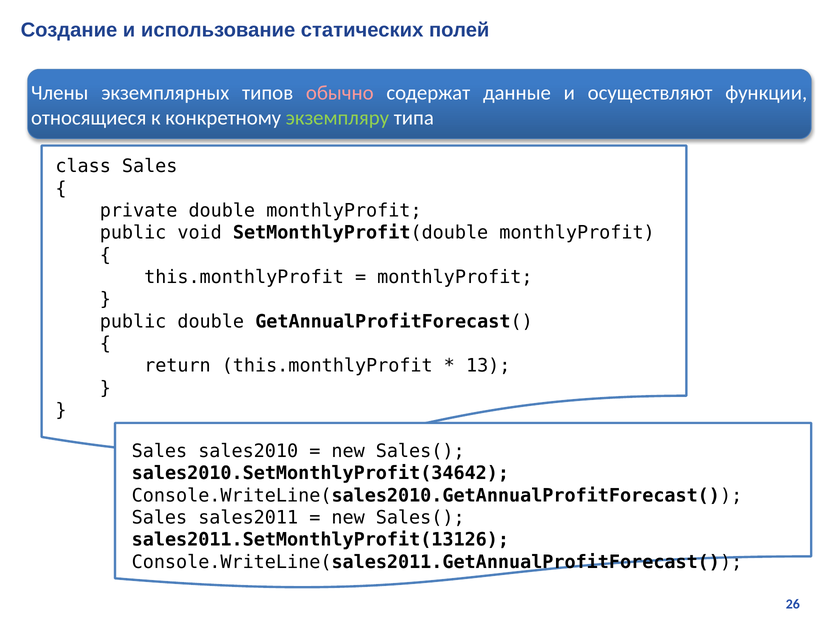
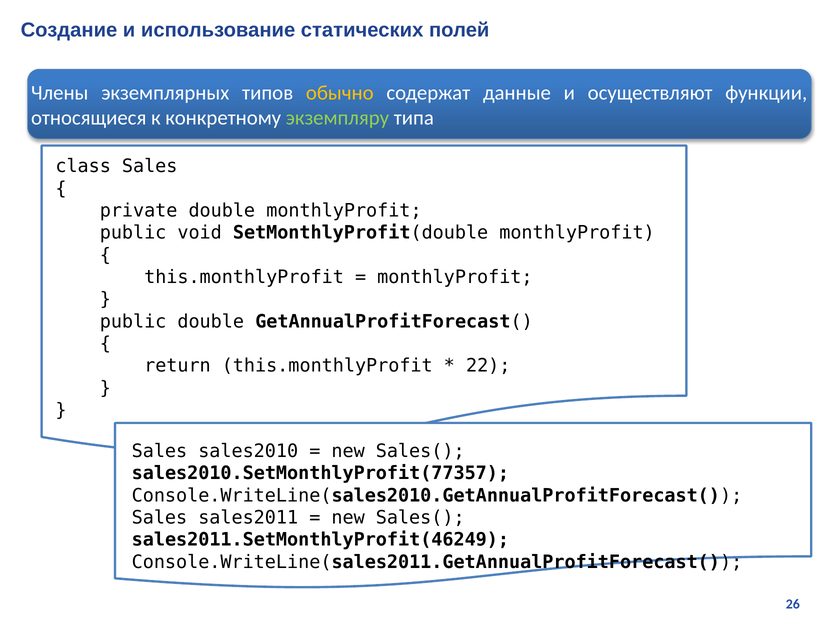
обычно colour: pink -> yellow
13: 13 -> 22
sales2010.SetMonthlyProfit(34642: sales2010.SetMonthlyProfit(34642 -> sales2010.SetMonthlyProfit(77357
sales2011.SetMonthlyProfit(13126: sales2011.SetMonthlyProfit(13126 -> sales2011.SetMonthlyProfit(46249
